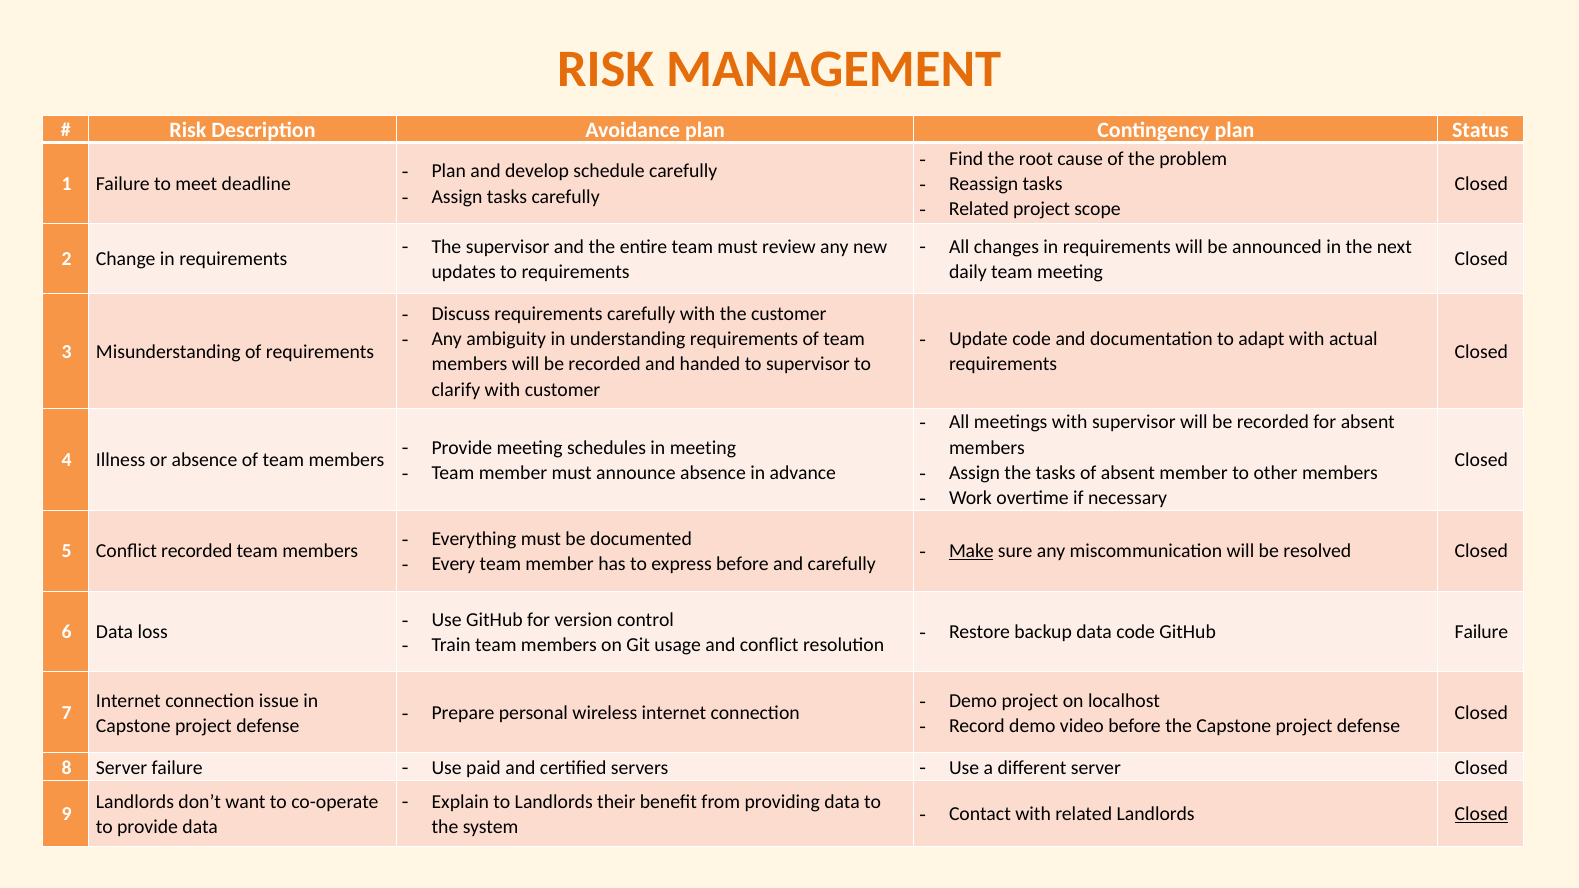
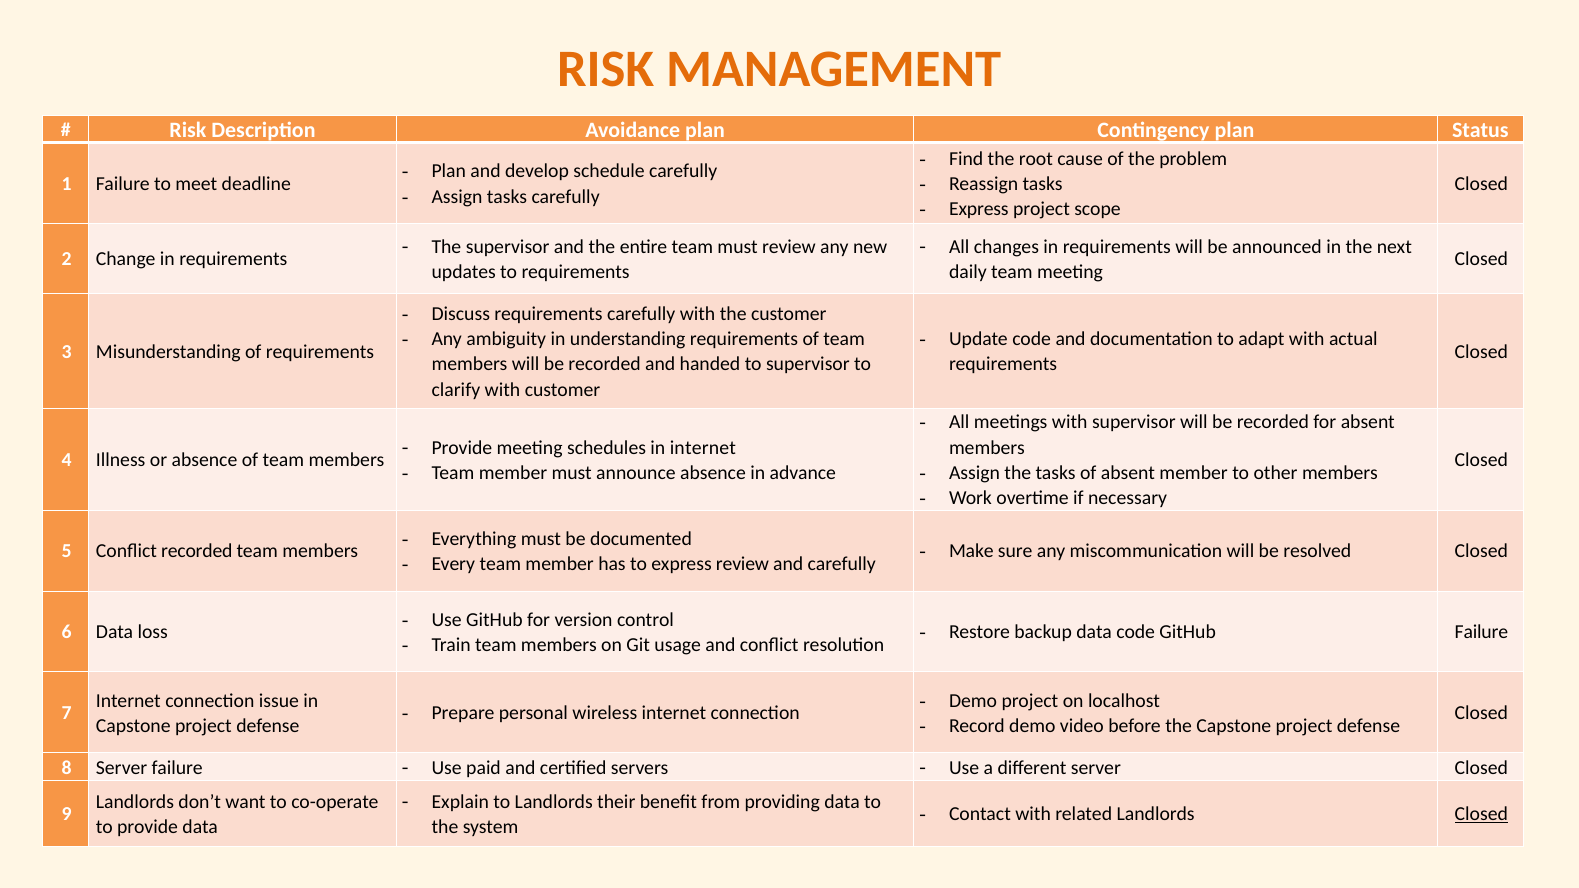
Related at (979, 209): Related -> Express
in meeting: meeting -> internet
Make underline: present -> none
express before: before -> review
